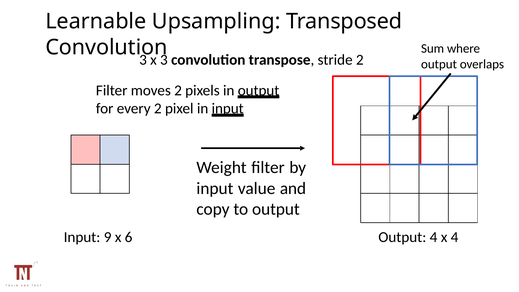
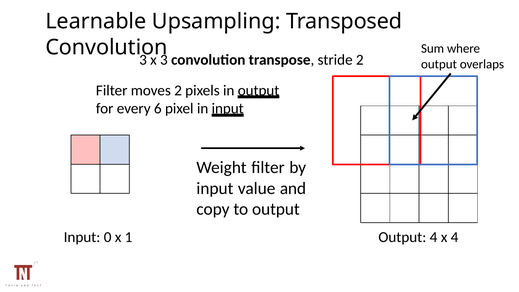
every 2: 2 -> 6
9: 9 -> 0
6: 6 -> 1
